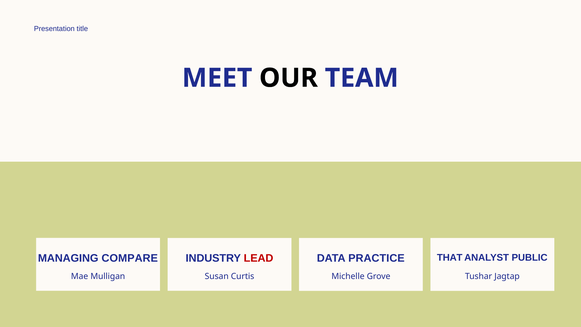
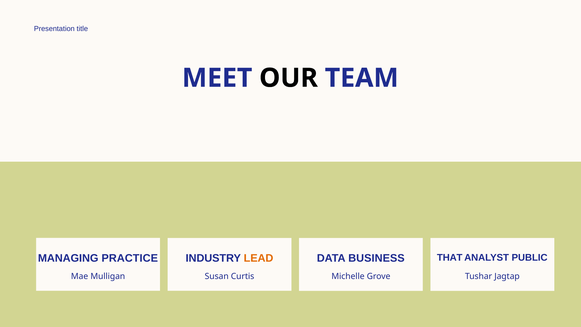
COMPARE: COMPARE -> PRACTICE
LEAD colour: red -> orange
PRACTICE: PRACTICE -> BUSINESS
